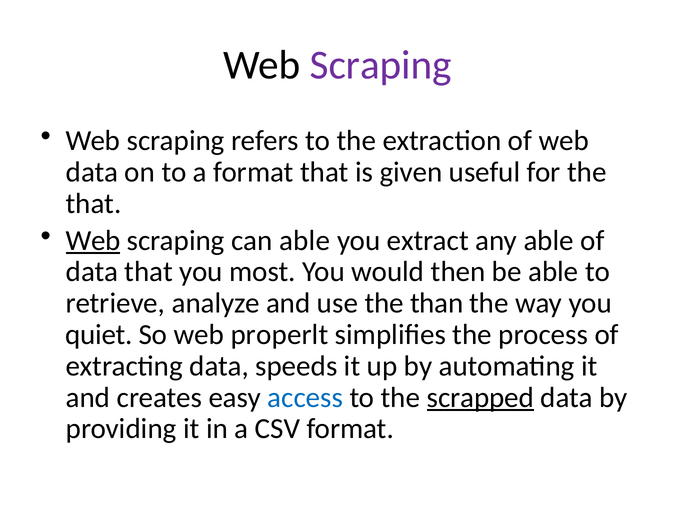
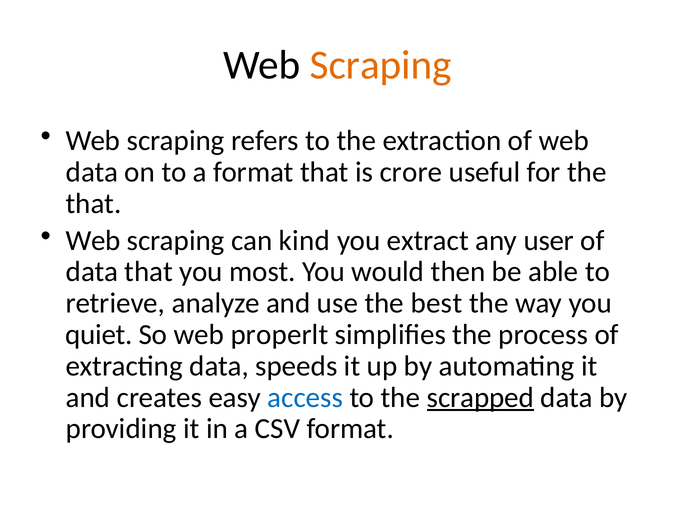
Scraping at (381, 65) colour: purple -> orange
given: given -> crore
Web at (93, 241) underline: present -> none
can able: able -> kind
any able: able -> user
than: than -> best
